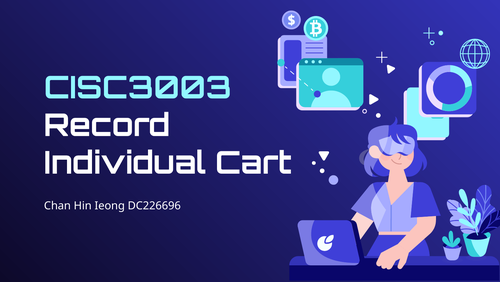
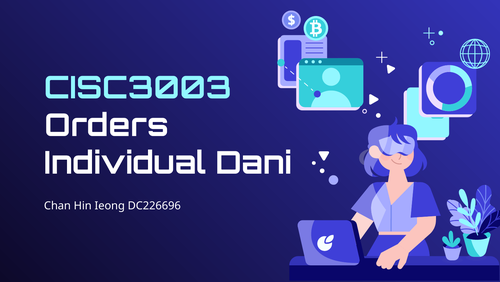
Record: Record -> Orders
Cart: Cart -> Dani
